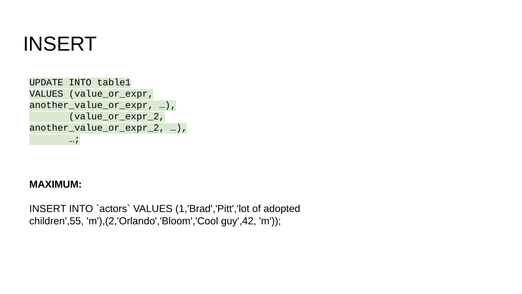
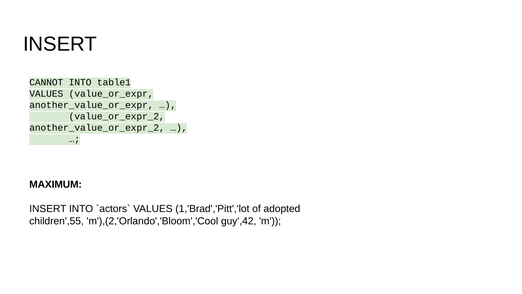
UPDATE: UPDATE -> CANNOT
